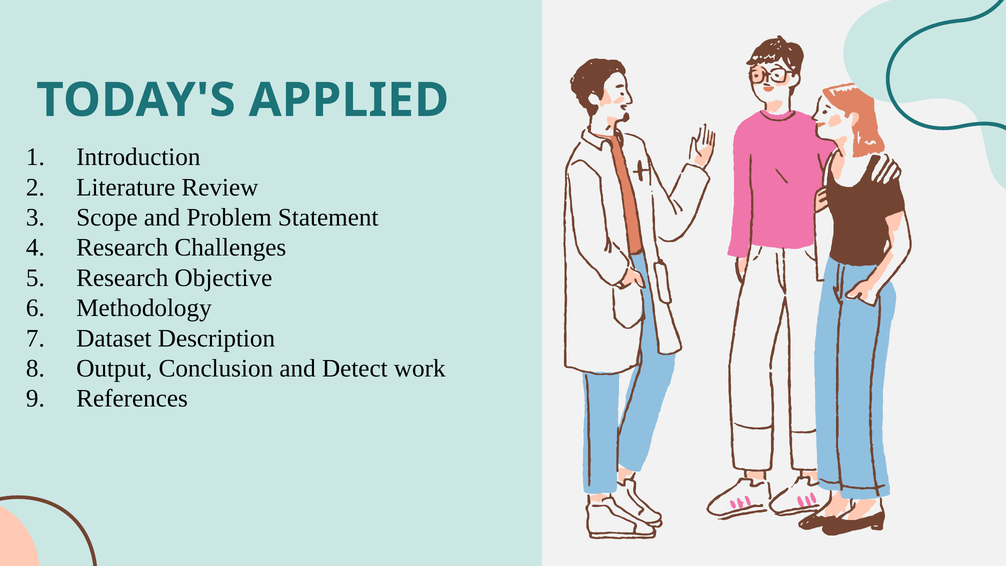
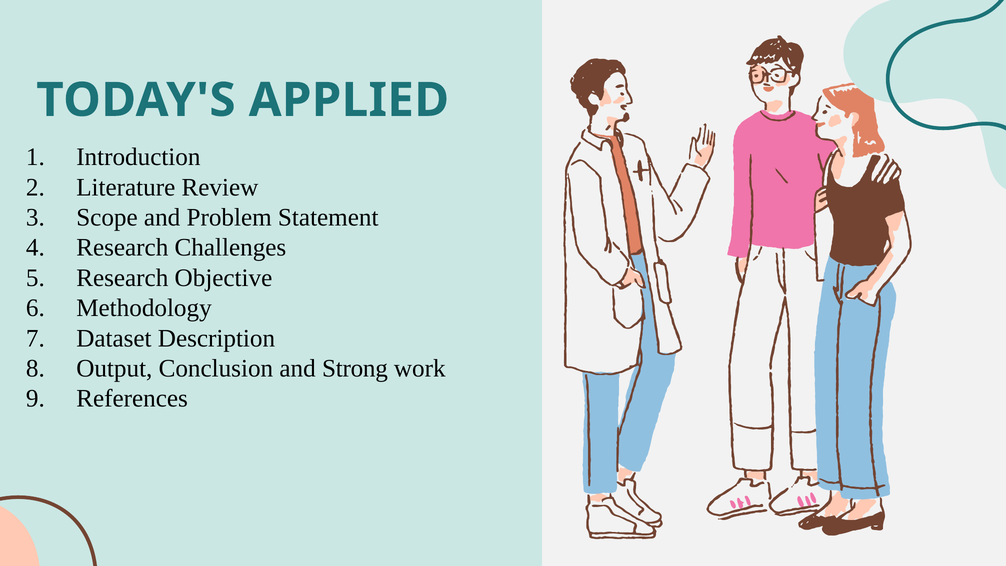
Detect: Detect -> Strong
